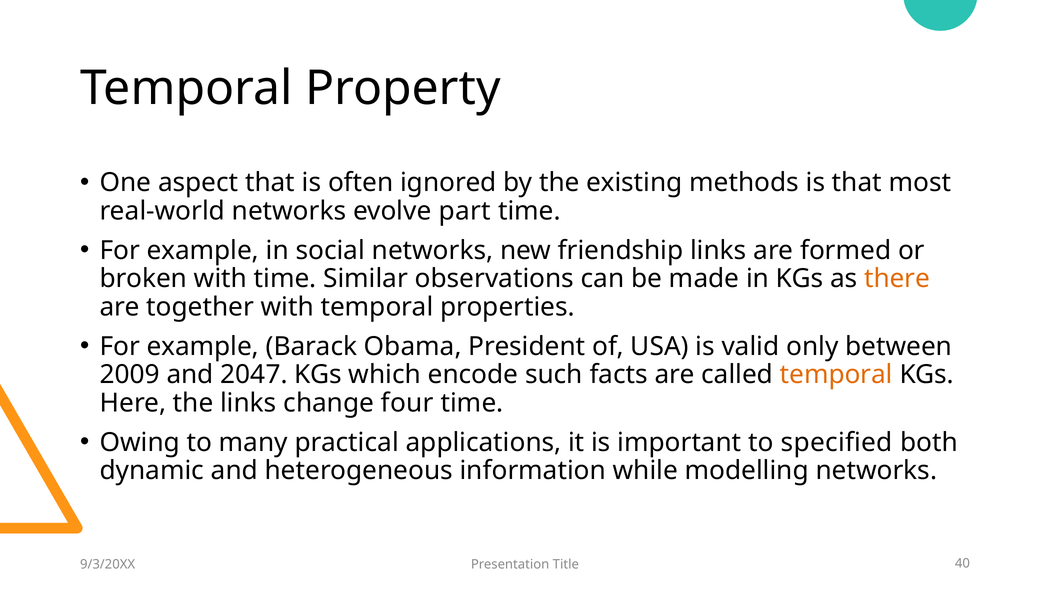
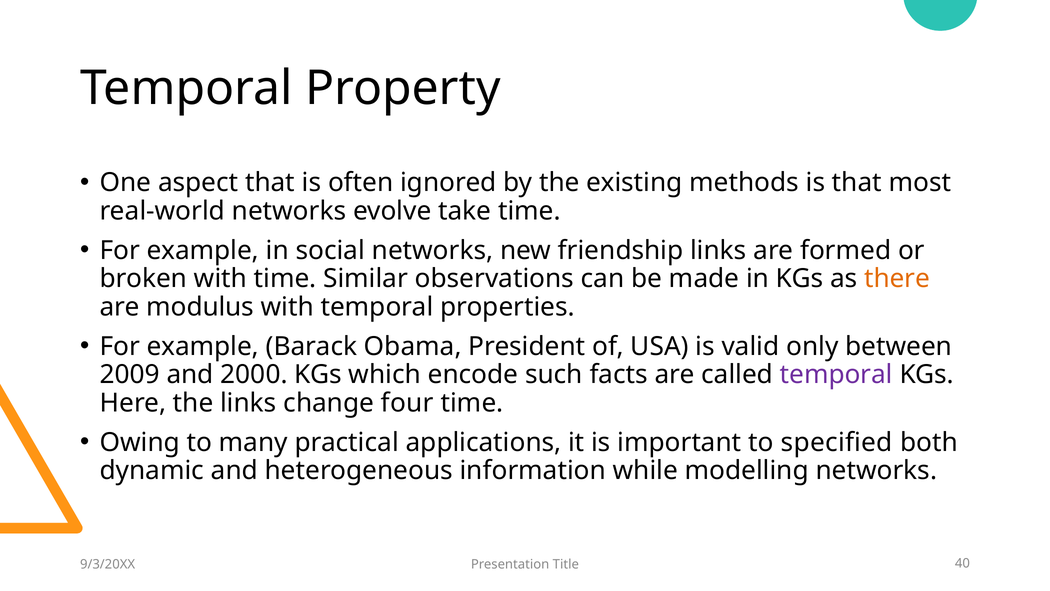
part: part -> take
together: together -> modulus
2047: 2047 -> 2000
temporal at (836, 374) colour: orange -> purple
